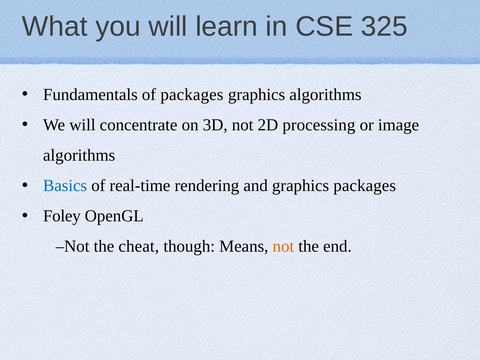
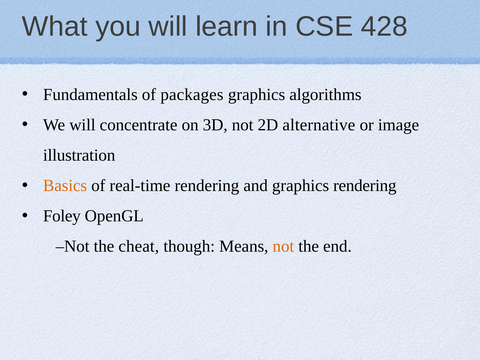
325: 325 -> 428
processing: processing -> alternative
algorithms at (79, 155): algorithms -> illustration
Basics colour: blue -> orange
graphics packages: packages -> rendering
